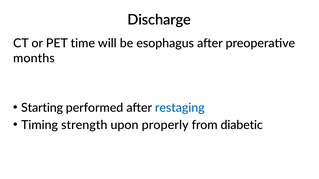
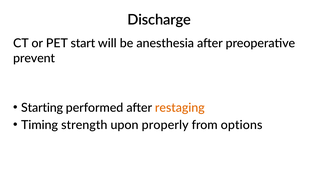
time: time -> start
esophagus: esophagus -> anesthesia
months: months -> prevent
restaging colour: blue -> orange
diabetic: diabetic -> options
